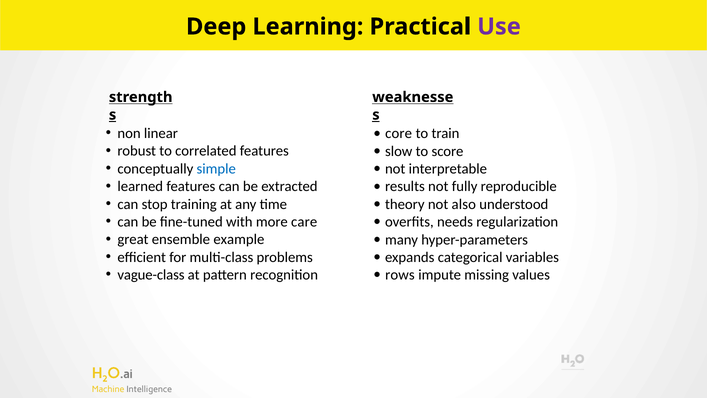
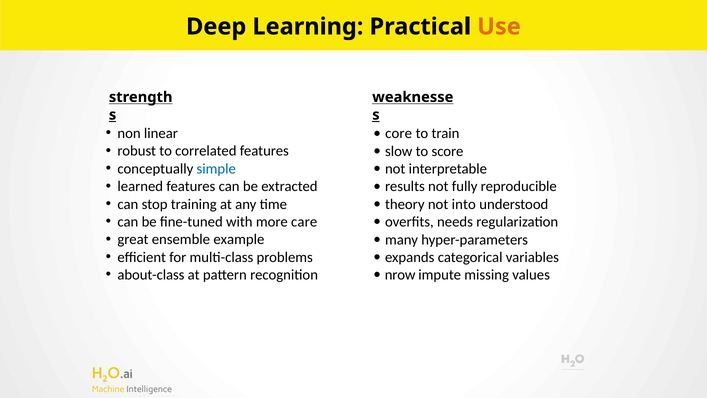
Use colour: purple -> orange
also: also -> into
vague-class: vague-class -> about-class
rows: rows -> nrow
